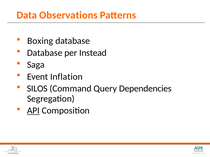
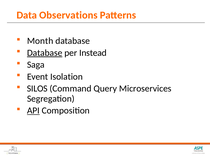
Boxing: Boxing -> Month
Database at (45, 53) underline: none -> present
Inflation: Inflation -> Isolation
Dependencies: Dependencies -> Microservices
